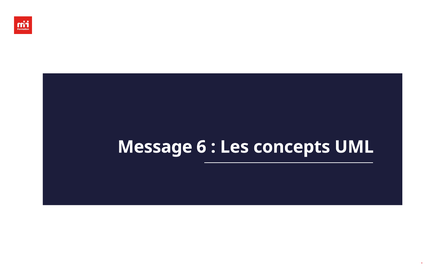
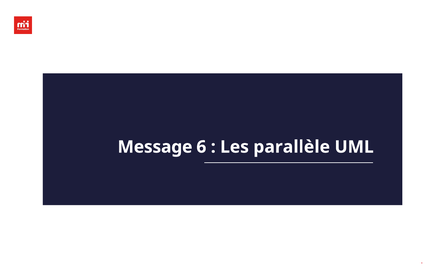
concepts: concepts -> parallèle
